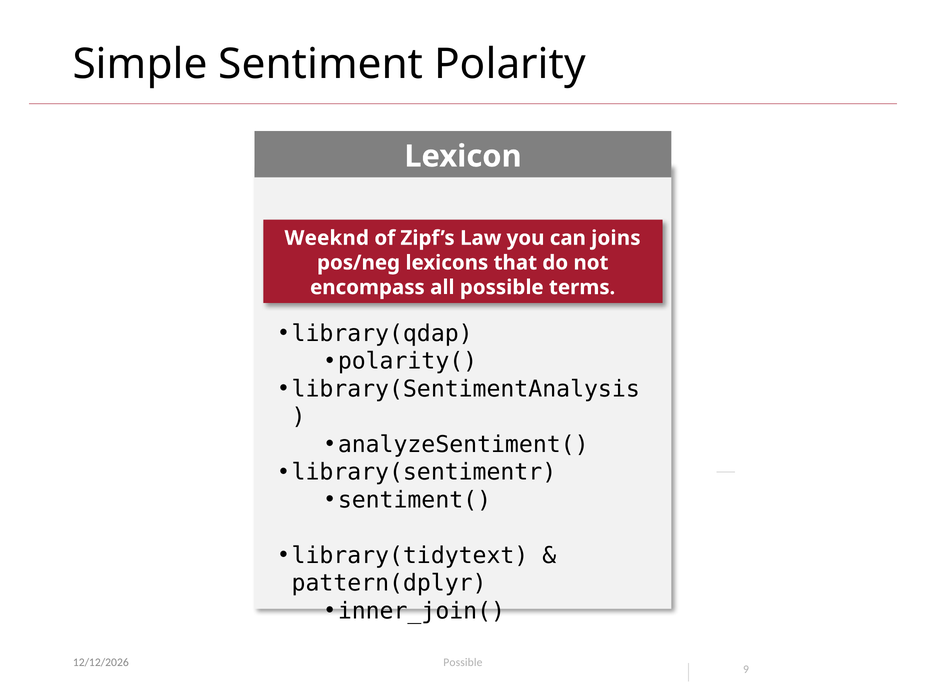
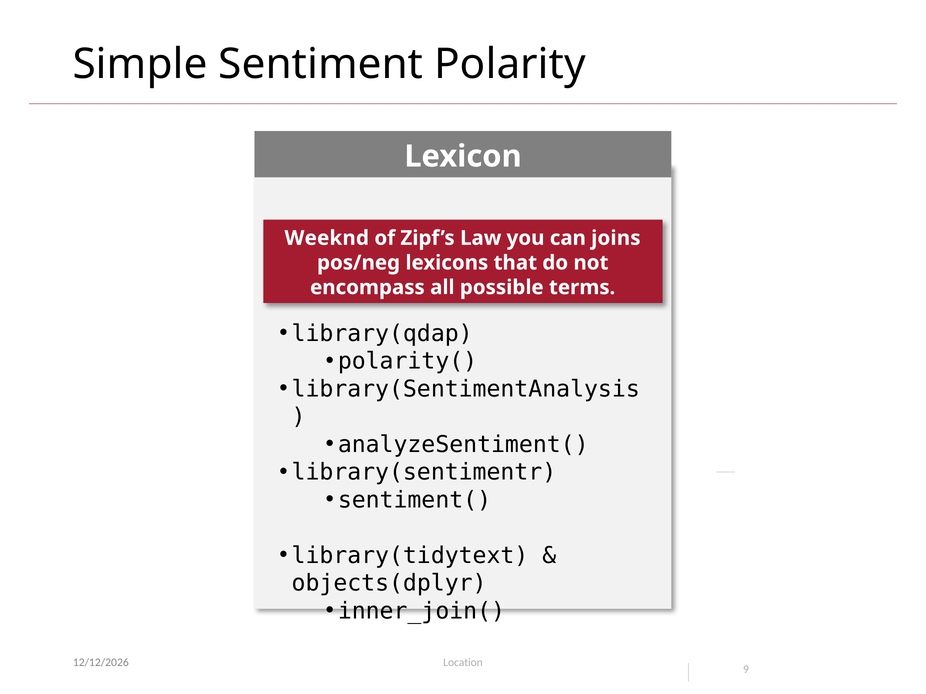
pattern(dplyr: pattern(dplyr -> objects(dplyr
Possible at (463, 663): Possible -> Location
